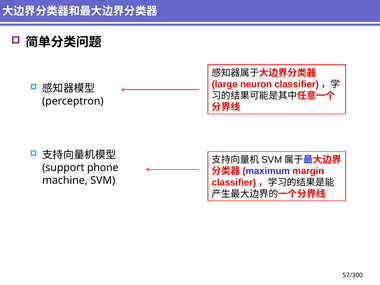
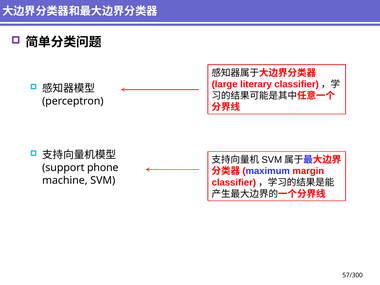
neuron: neuron -> literary
